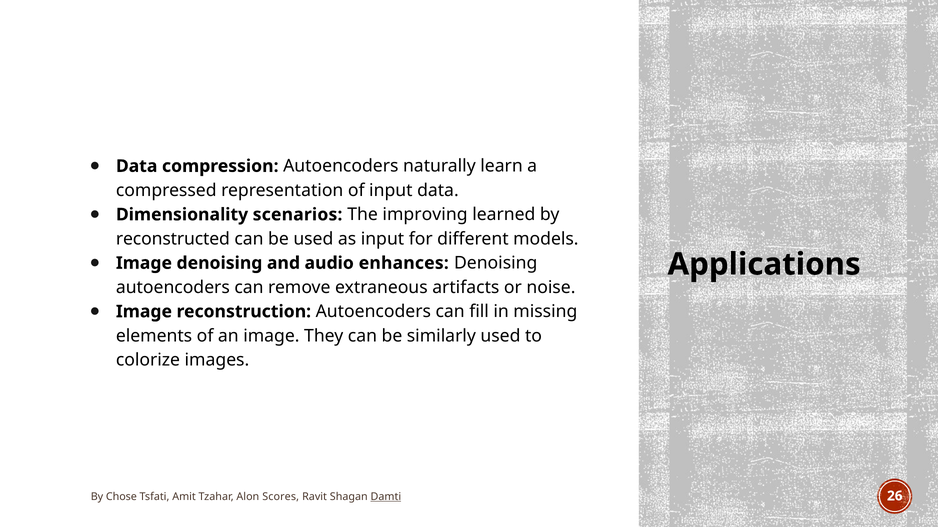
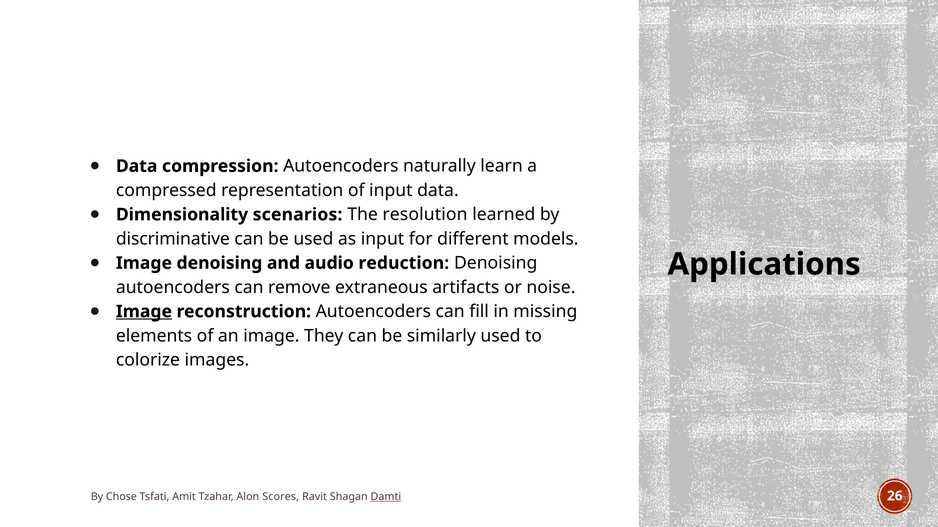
improving: improving -> resolution
reconstructed: reconstructed -> discriminative
enhances: enhances -> reduction
Image at (144, 312) underline: none -> present
